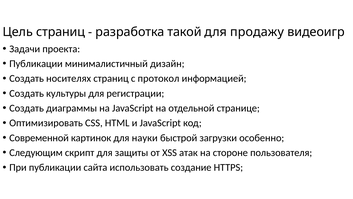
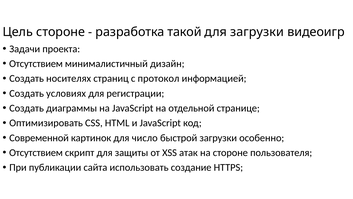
Цель страниц: страниц -> стороне
для продажу: продажу -> загрузки
Публикации at (36, 64): Публикации -> Отсутствием
культуры: культуры -> условиях
науки: науки -> число
Следующим at (36, 152): Следующим -> Отсутствием
